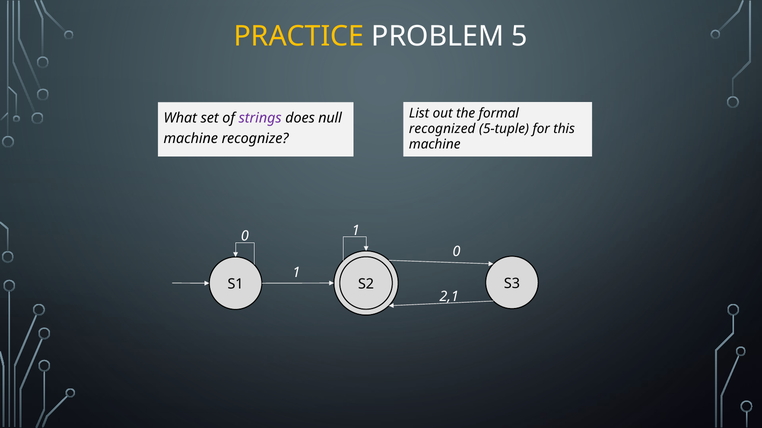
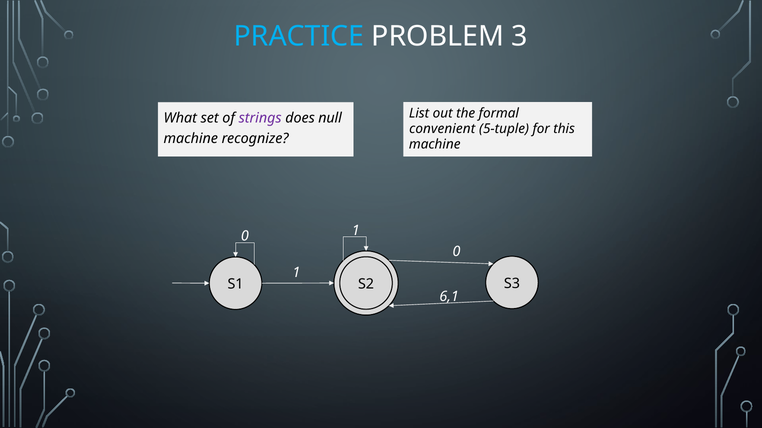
PRACTICE colour: yellow -> light blue
5: 5 -> 3
recognized: recognized -> convenient
2,1: 2,1 -> 6,1
